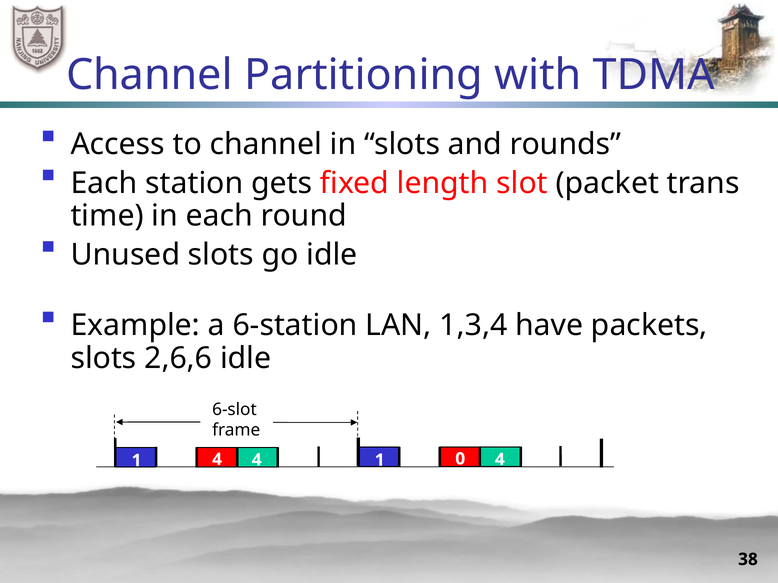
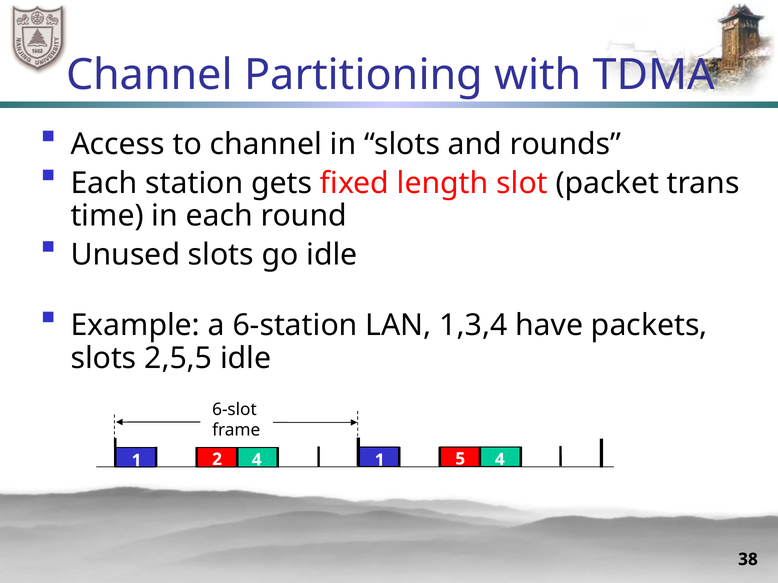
2,6,6: 2,6,6 -> 2,5,5
1 4: 4 -> 2
0: 0 -> 5
